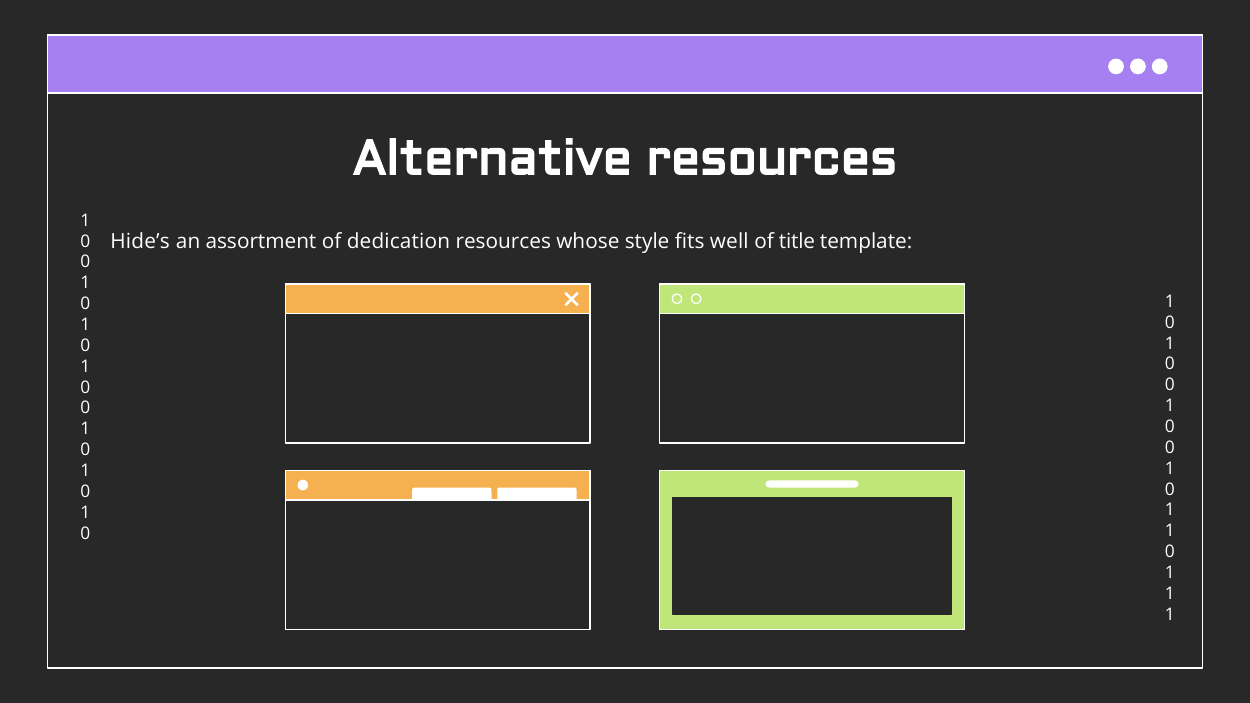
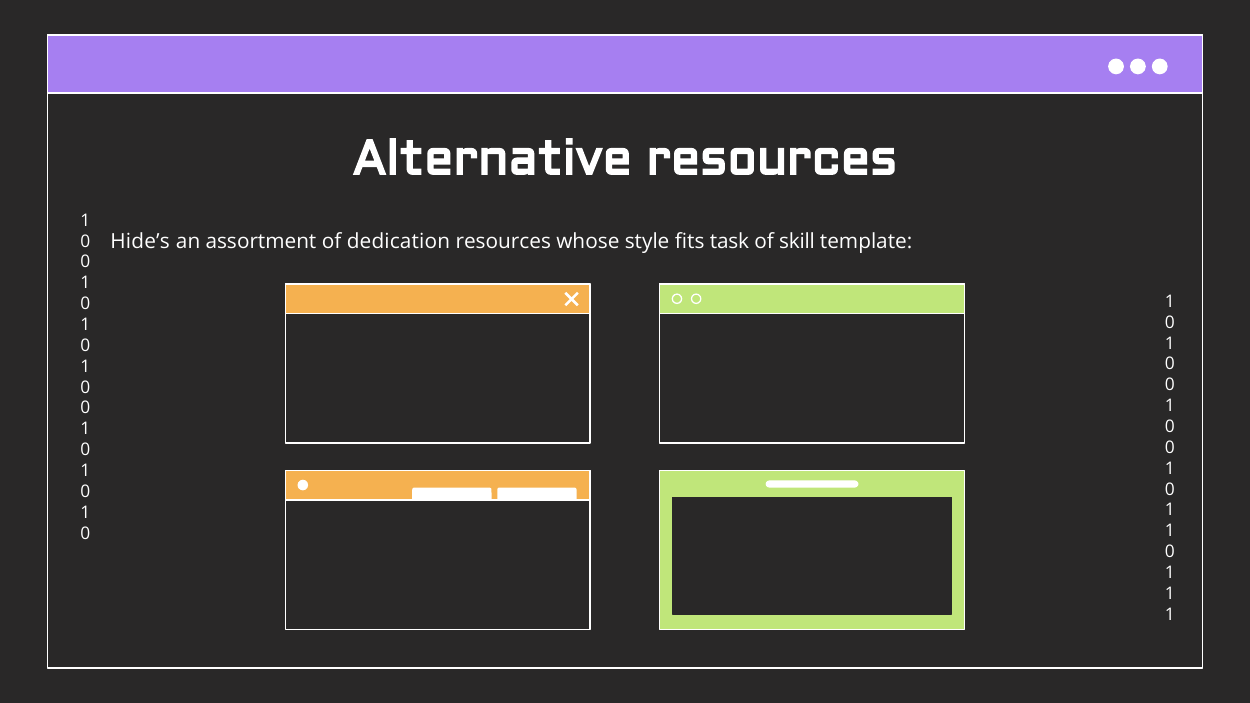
well: well -> task
title: title -> skill
